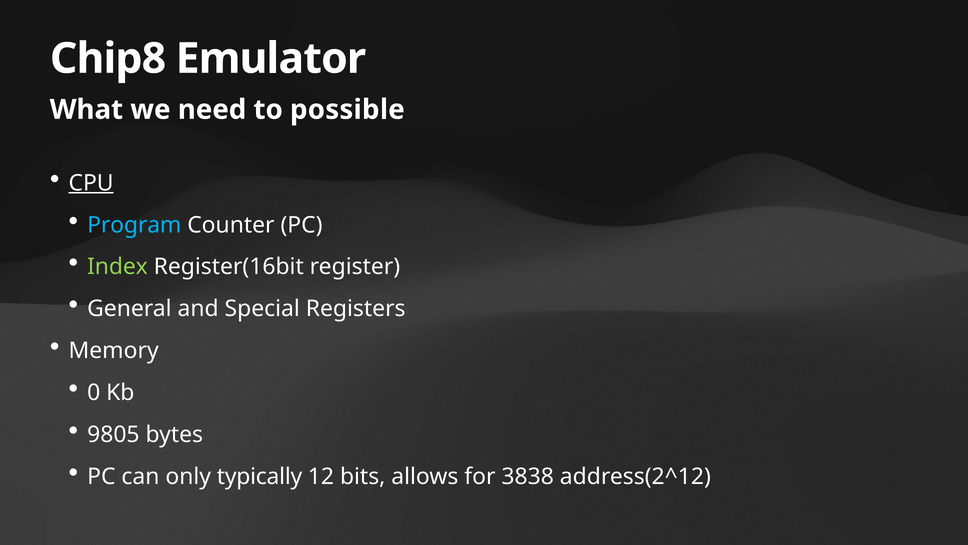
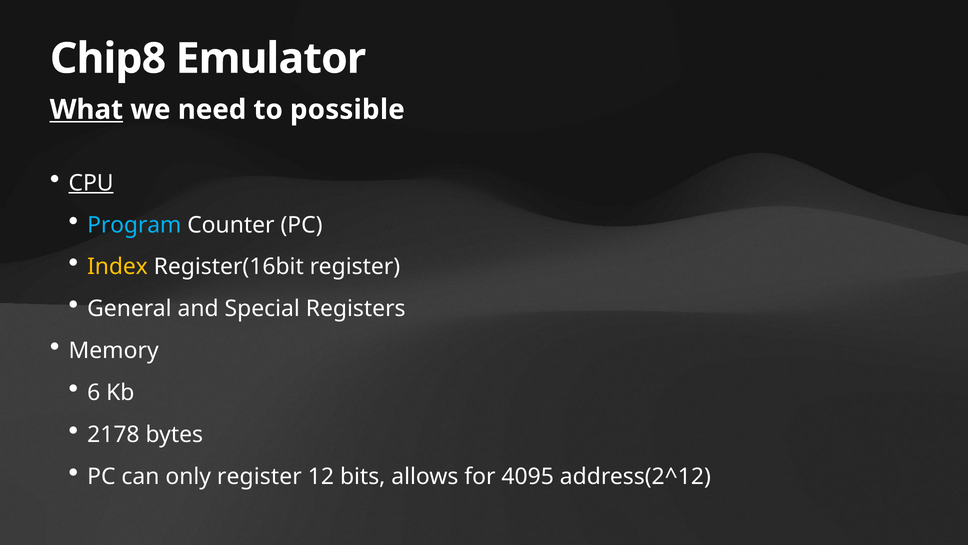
What underline: none -> present
Index colour: light green -> yellow
0: 0 -> 6
9805: 9805 -> 2178
only typically: typically -> register
3838: 3838 -> 4095
